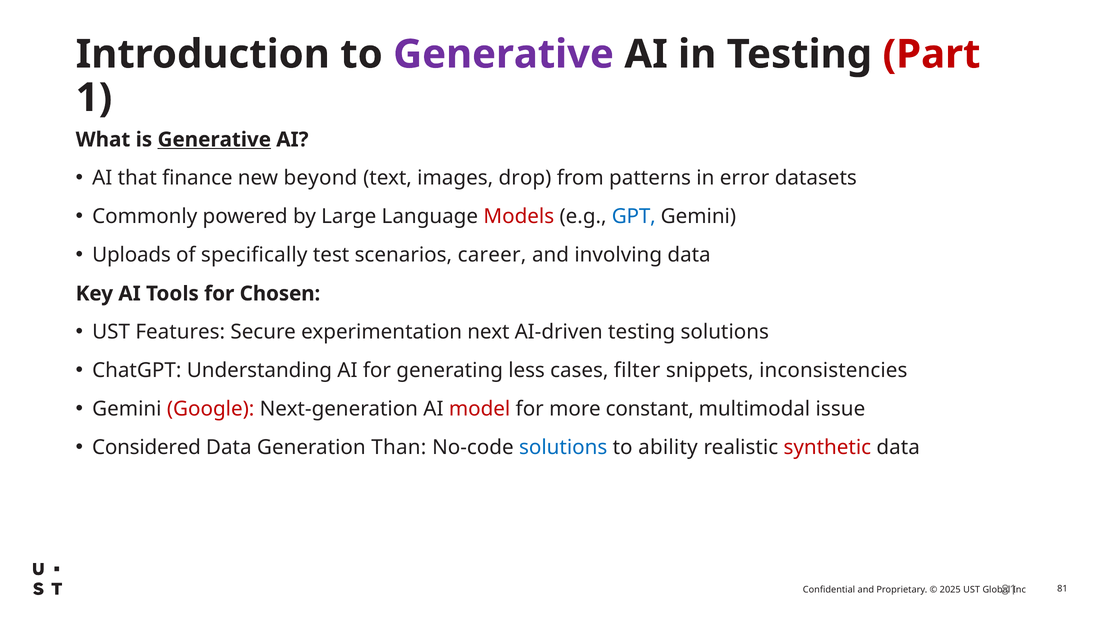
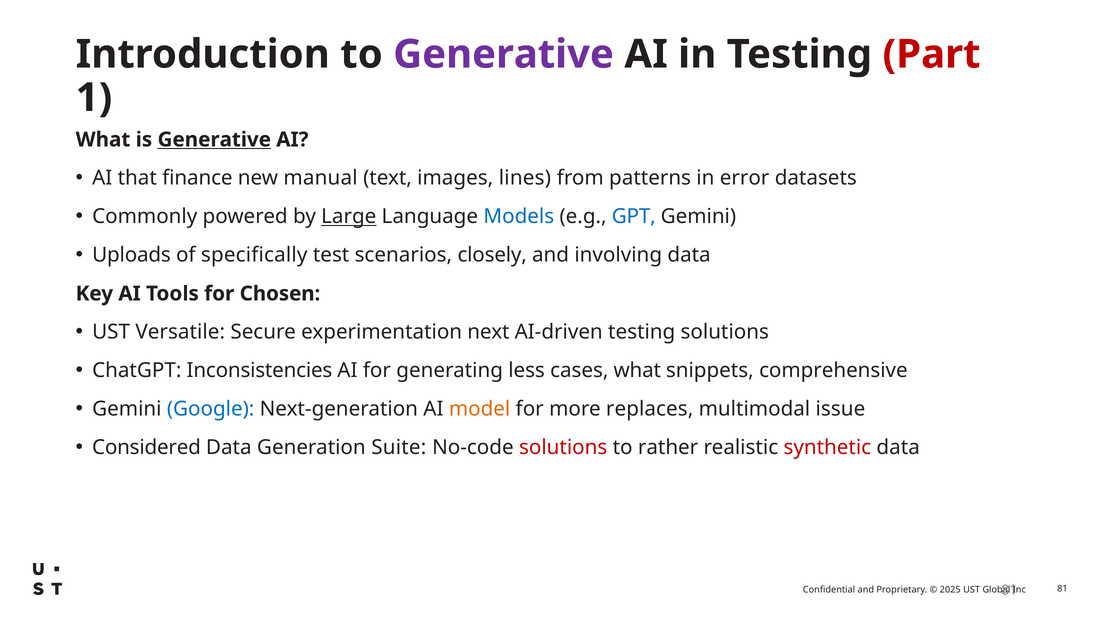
beyond: beyond -> manual
drop: drop -> lines
Large underline: none -> present
Models colour: red -> blue
career: career -> closely
Features: Features -> Versatile
Understanding: Understanding -> Inconsistencies
cases filter: filter -> what
inconsistencies: inconsistencies -> comprehensive
Google colour: red -> blue
model colour: red -> orange
constant: constant -> replaces
Than: Than -> Suite
solutions at (563, 448) colour: blue -> red
ability: ability -> rather
